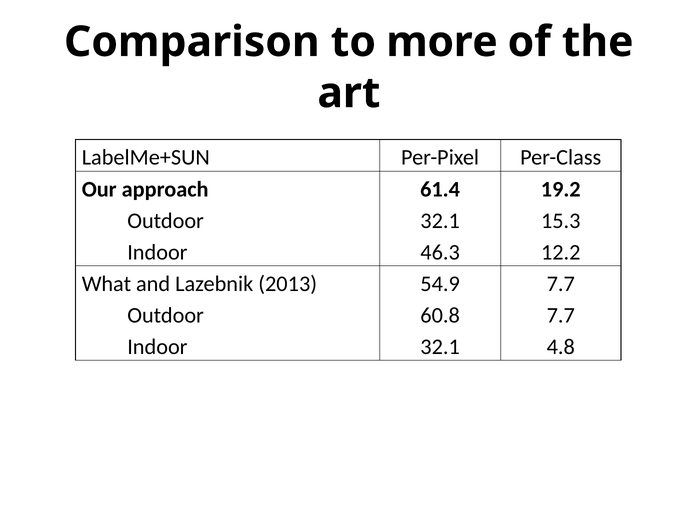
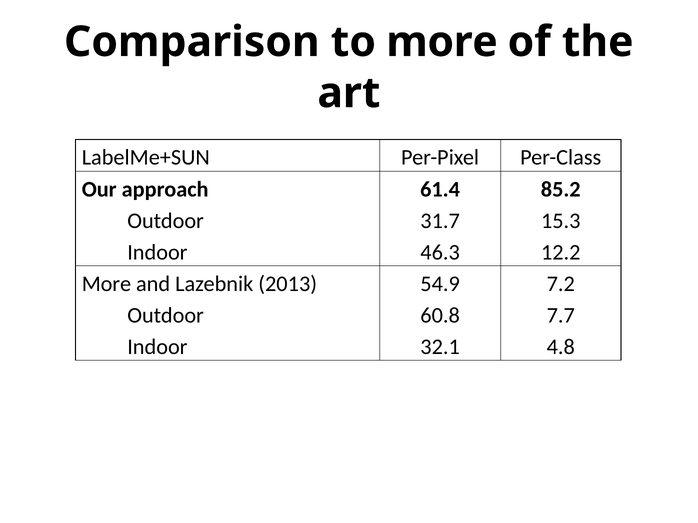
19.2: 19.2 -> 85.2
Outdoor 32.1: 32.1 -> 31.7
What at (106, 284): What -> More
54.9 7.7: 7.7 -> 7.2
